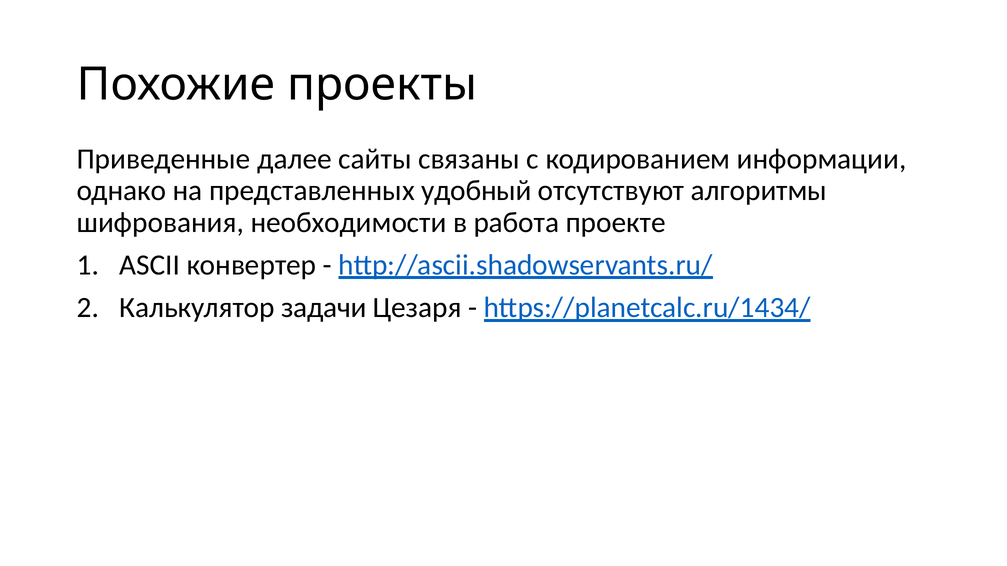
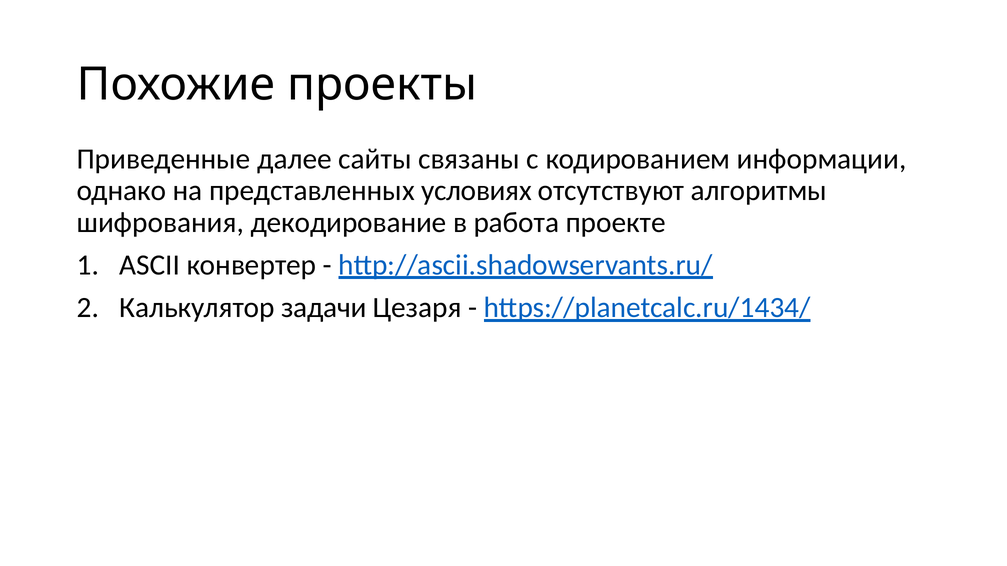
удобный: удобный -> условиях
необходимости: необходимости -> декодирование
